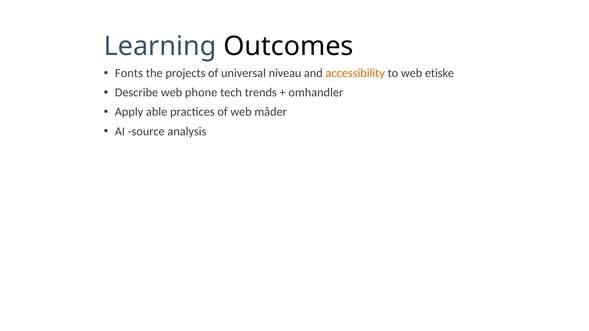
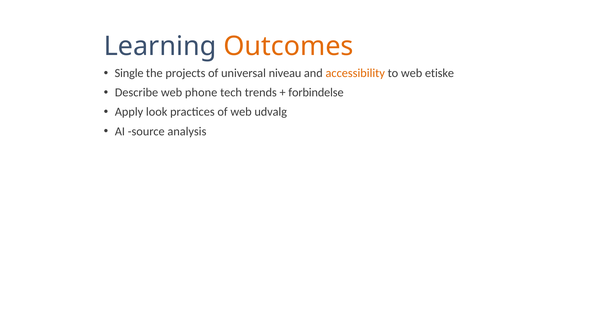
Outcomes colour: black -> orange
Fonts: Fonts -> Single
omhandler: omhandler -> forbindelse
able: able -> look
måder: måder -> udvalg
